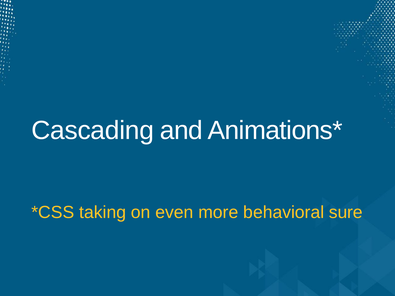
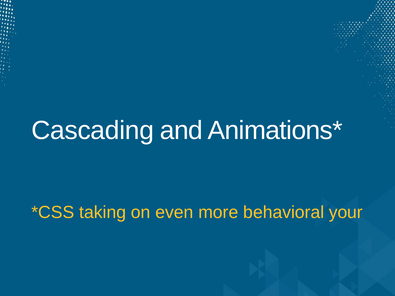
sure: sure -> your
